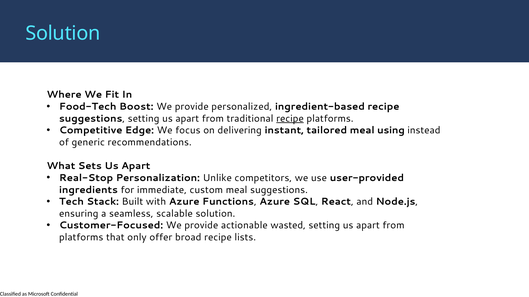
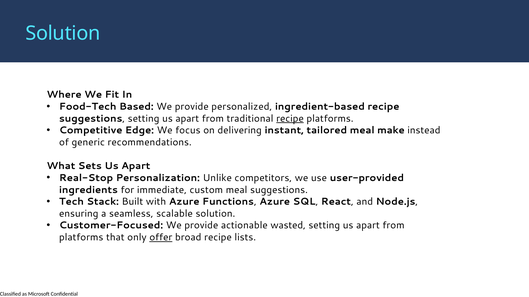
Boost: Boost -> Based
using: using -> make
offer underline: none -> present
